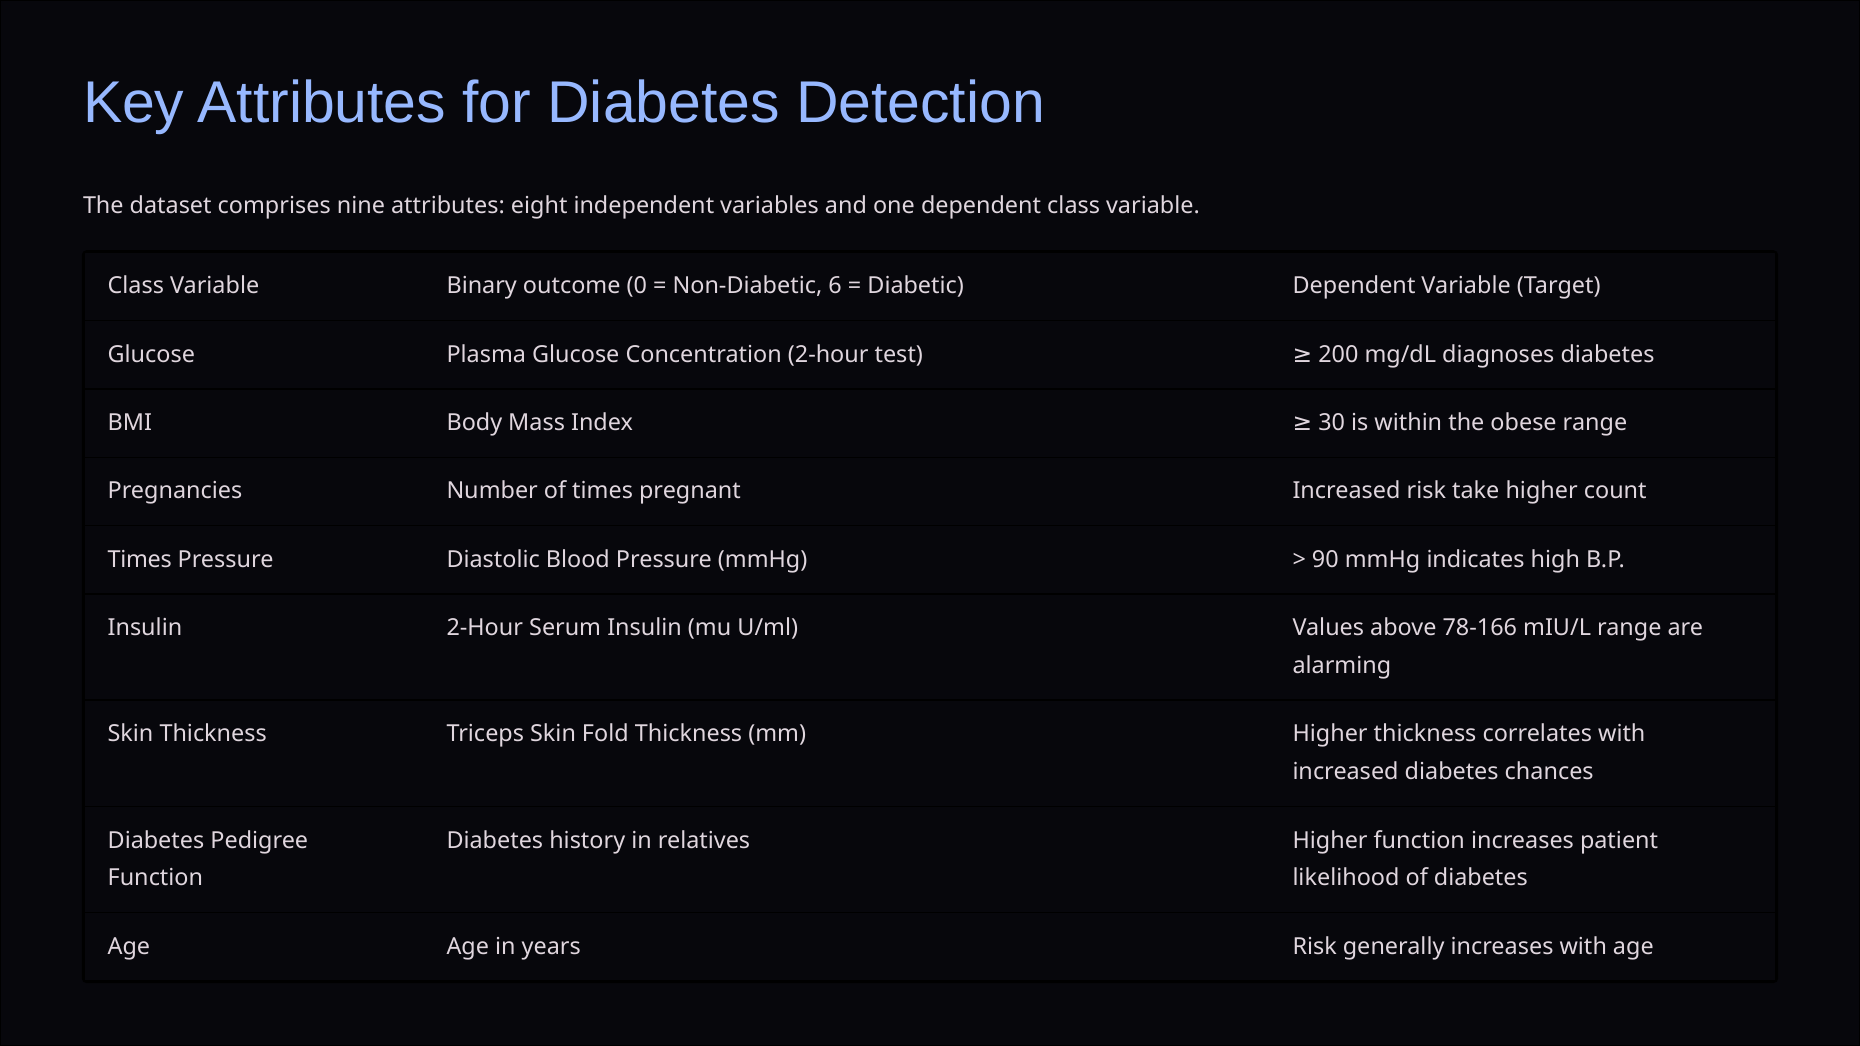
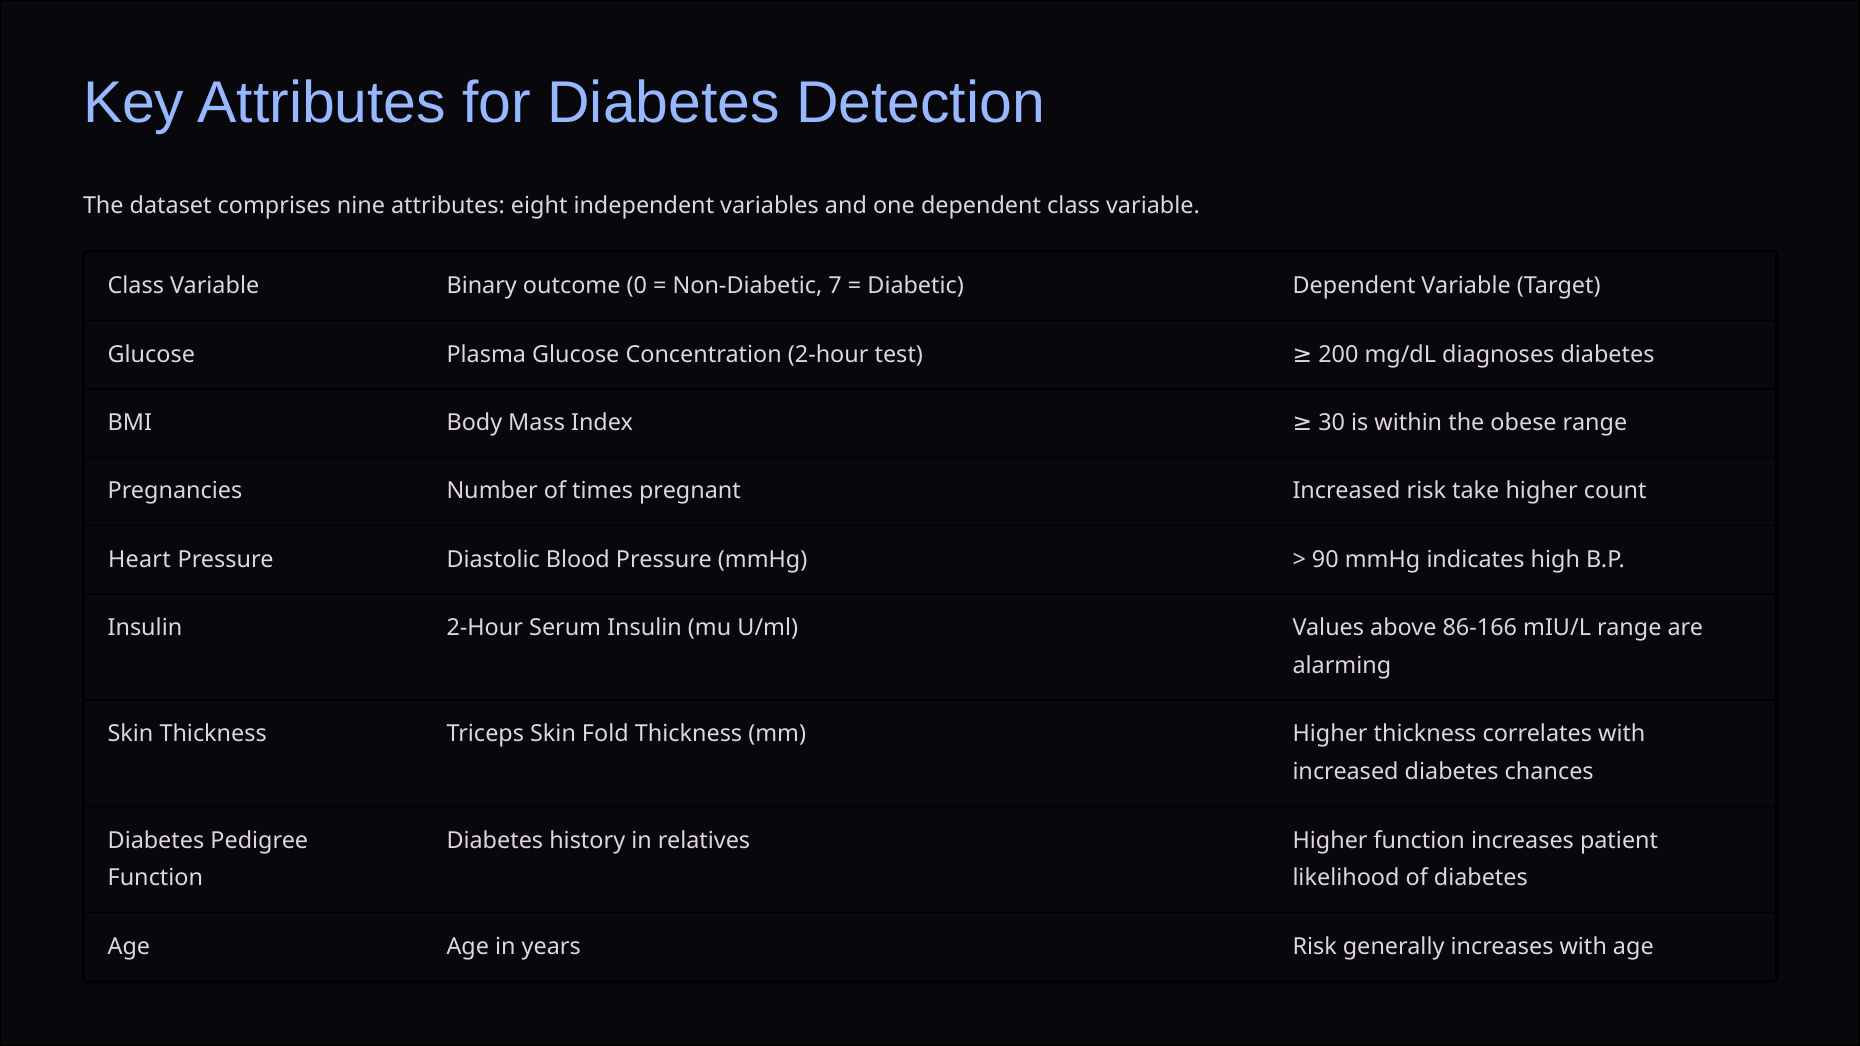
6: 6 -> 7
Times at (140, 560): Times -> Heart
78-166: 78-166 -> 86-166
